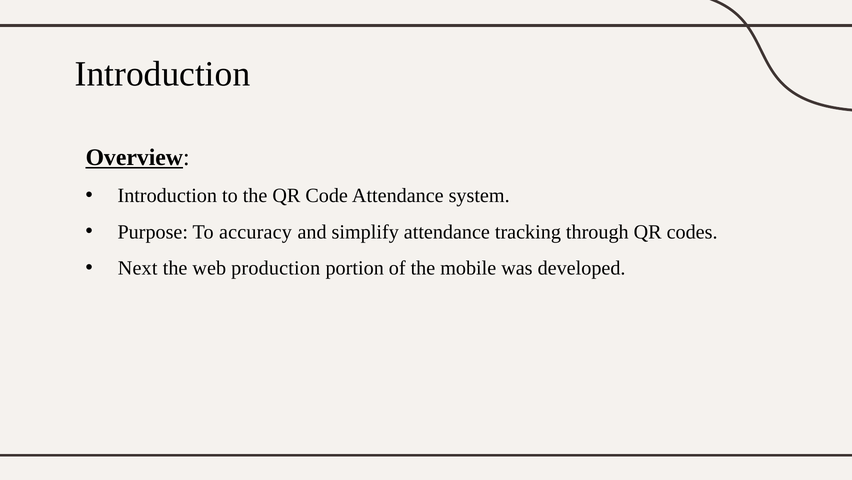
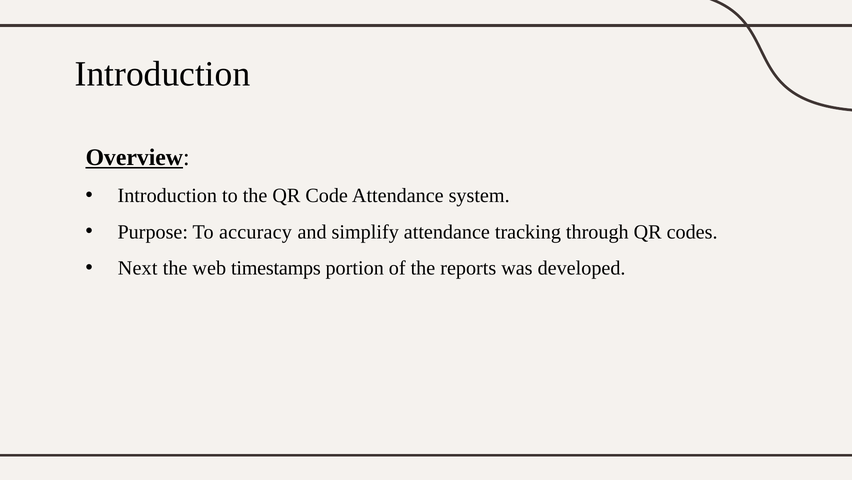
production: production -> timestamps
mobile: mobile -> reports
